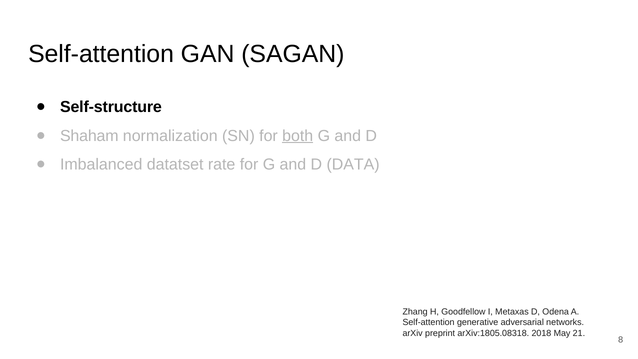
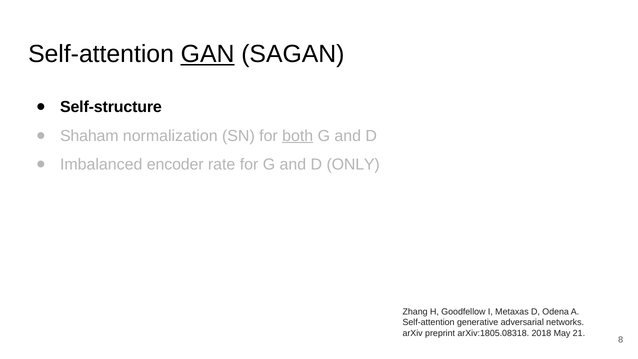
GAN underline: none -> present
datatset: datatset -> encoder
DATA: DATA -> ONLY
